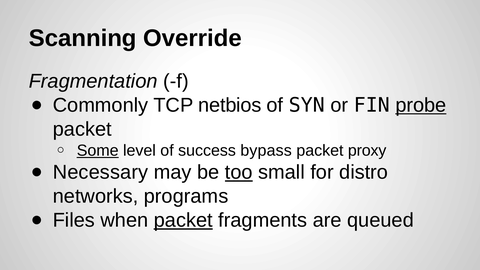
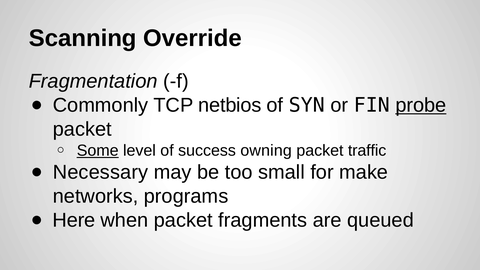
bypass: bypass -> owning
proxy: proxy -> traffic
too underline: present -> none
distro: distro -> make
Files: Files -> Here
packet at (183, 220) underline: present -> none
